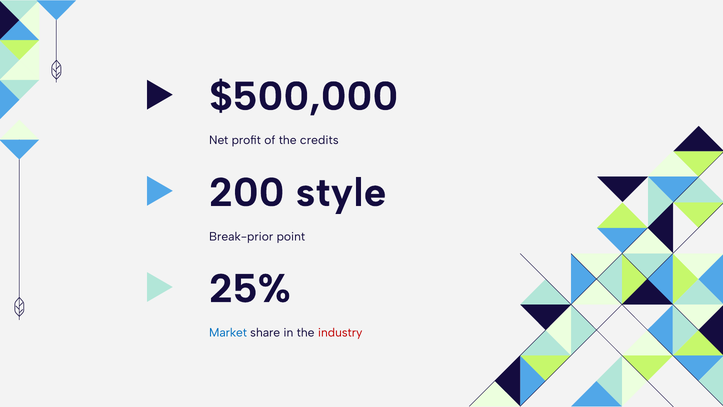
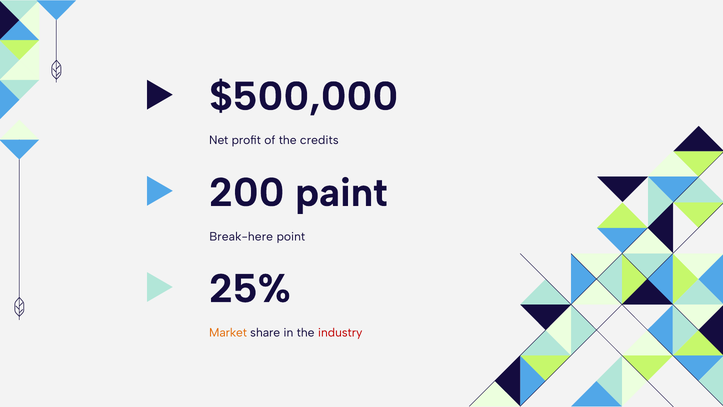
style: style -> paint
Break-prior: Break-prior -> Break-here
Market colour: blue -> orange
